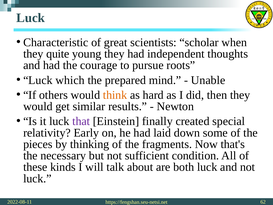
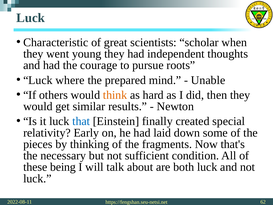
quite: quite -> went
which: which -> where
that colour: purple -> blue
kinds: kinds -> being
